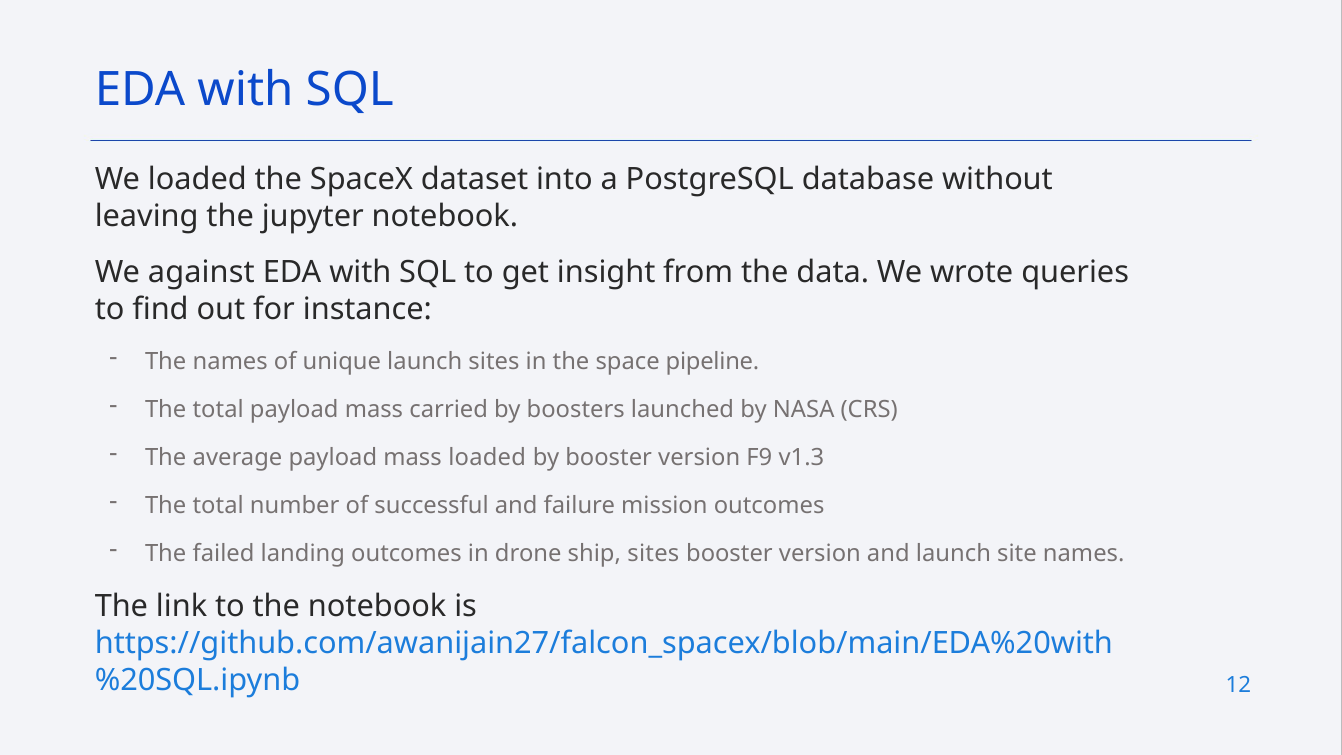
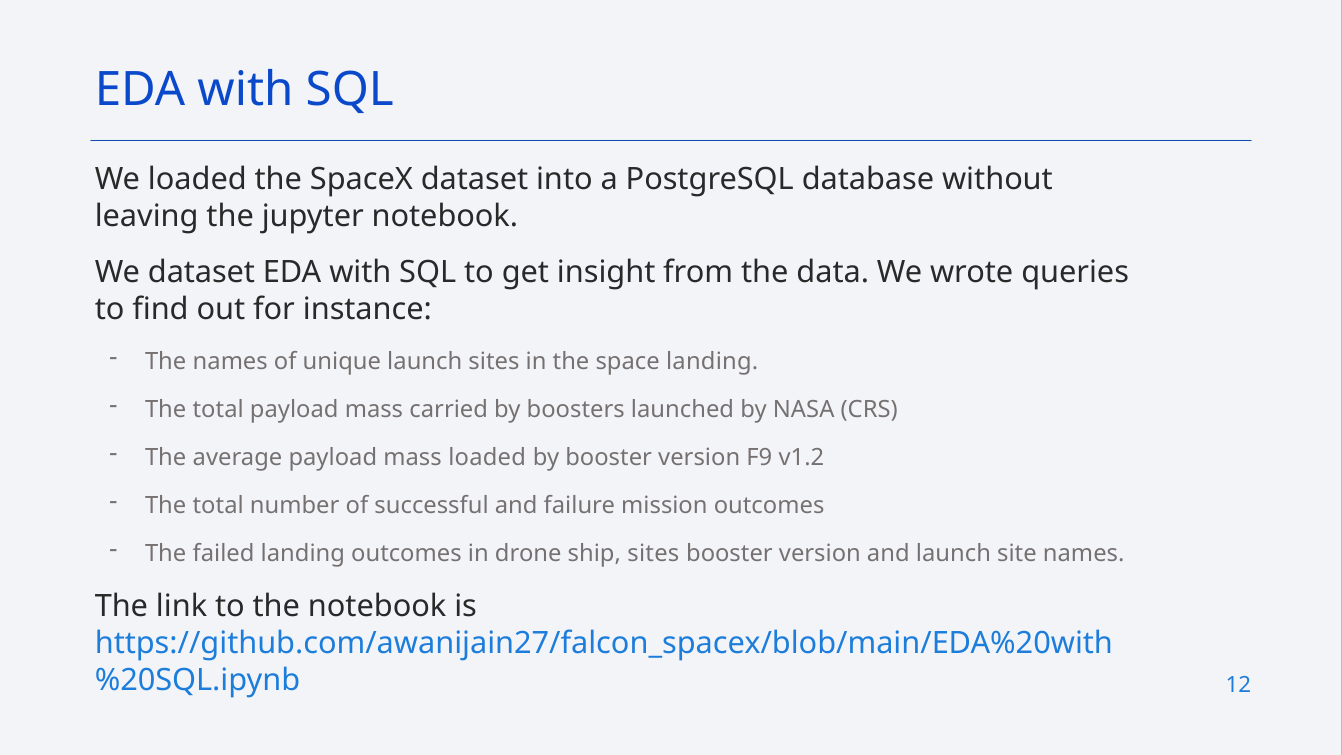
We against: against -> dataset
space pipeline: pipeline -> landing
v1.3: v1.3 -> v1.2
